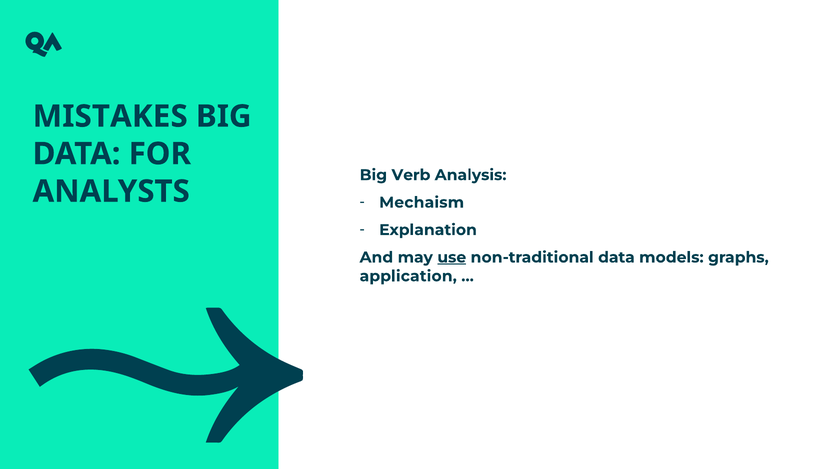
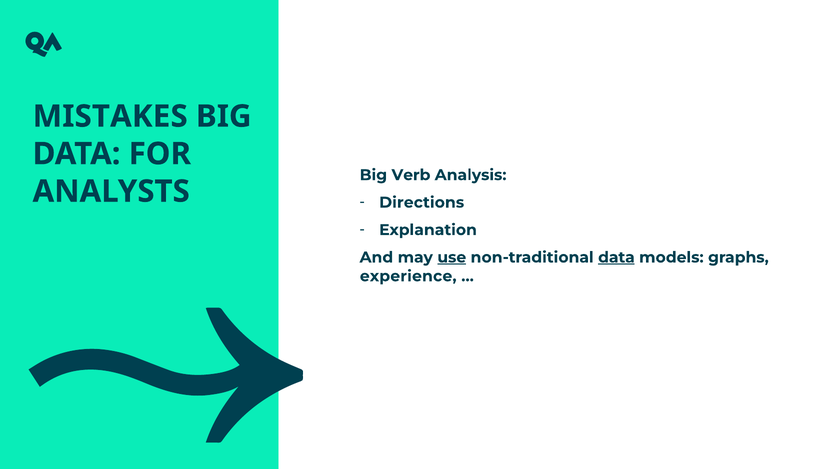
Mechaism: Mechaism -> Directions
data at (616, 257) underline: none -> present
application: application -> experience
